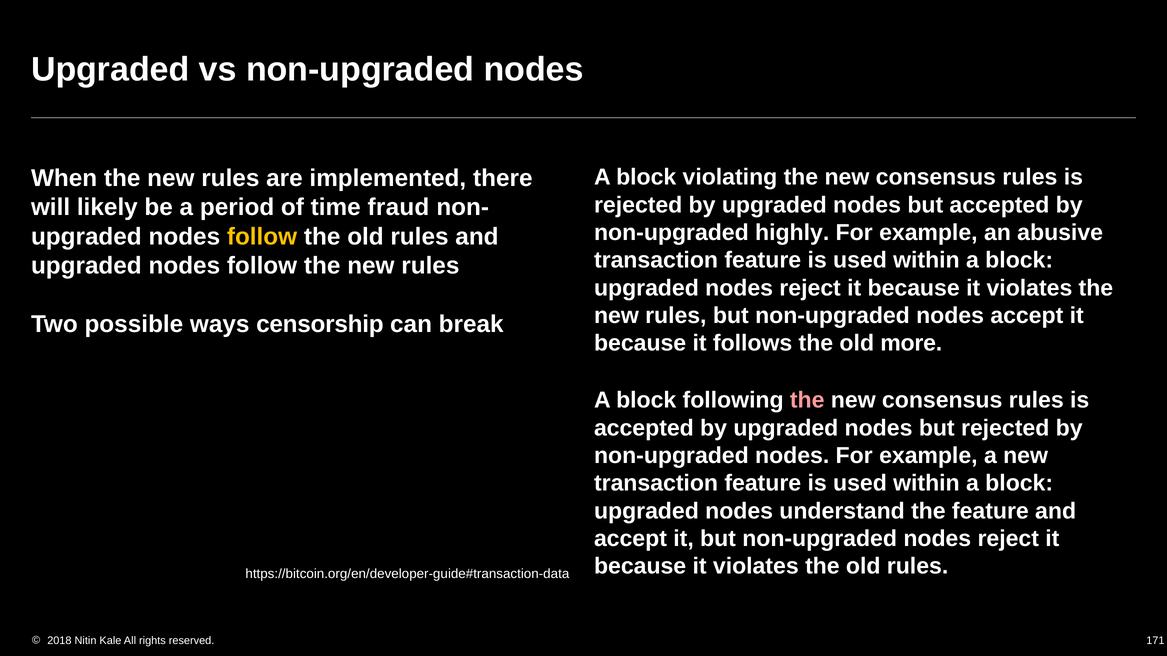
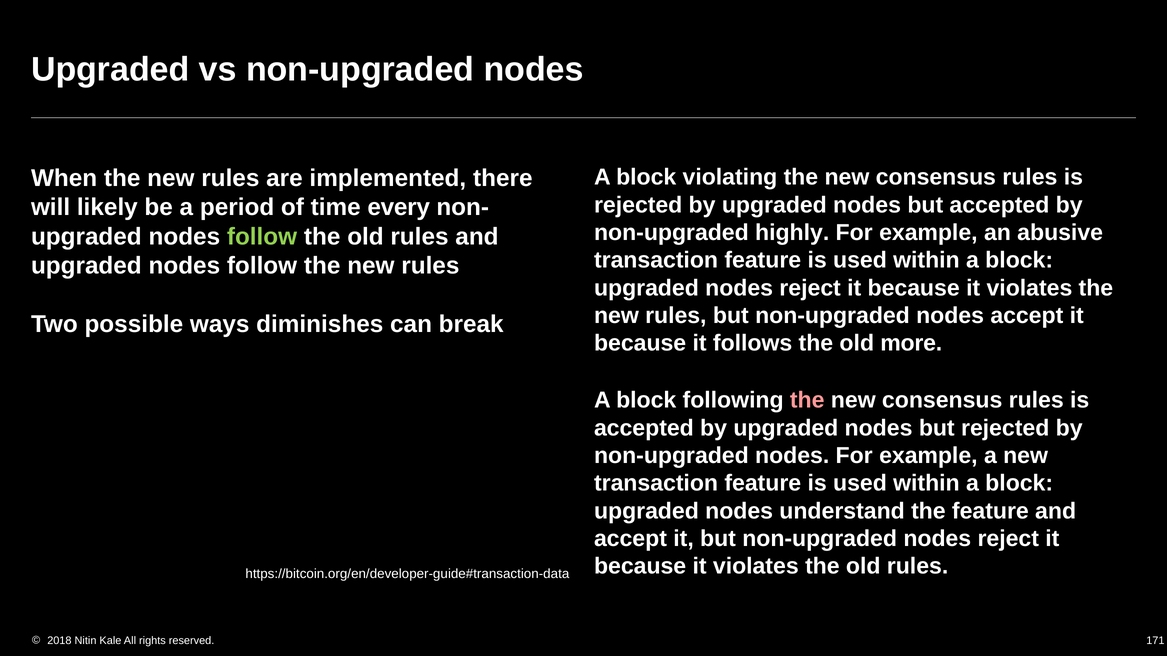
fraud: fraud -> every
follow at (262, 237) colour: yellow -> light green
censorship: censorship -> diminishes
